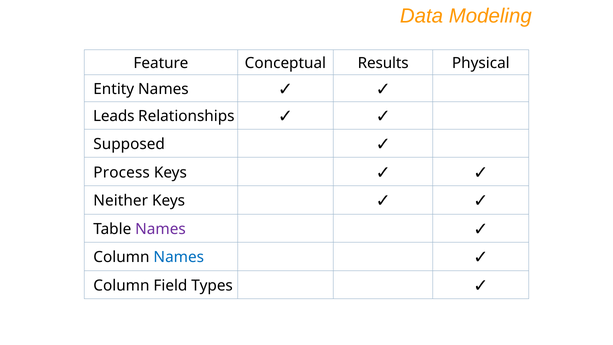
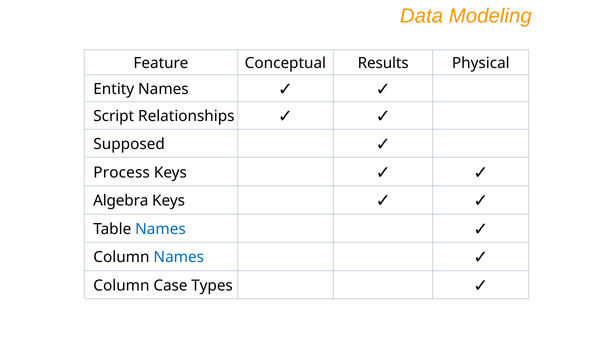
Leads: Leads -> Script
Neither: Neither -> Algebra
Names at (160, 229) colour: purple -> blue
Field: Field -> Case
